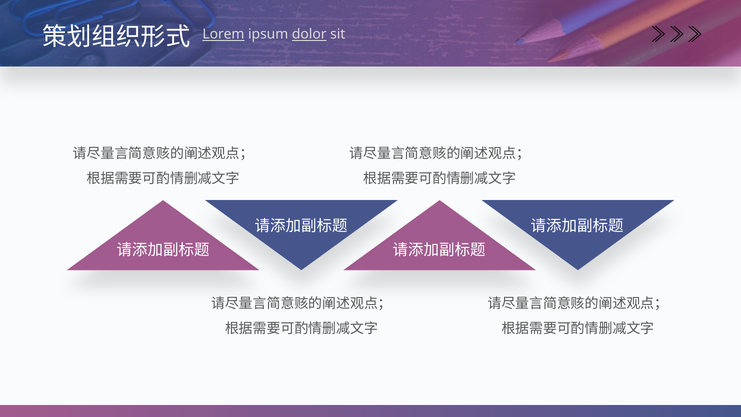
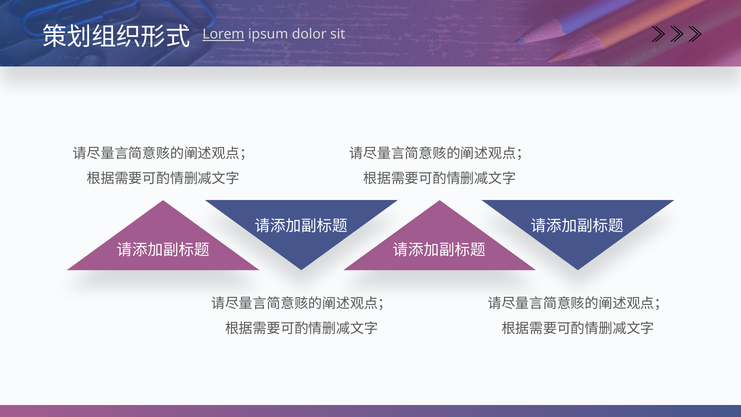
dolor underline: present -> none
